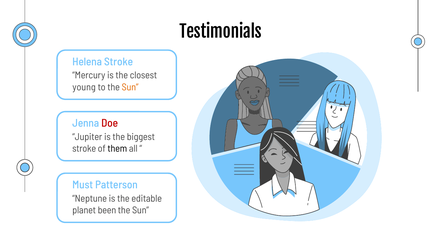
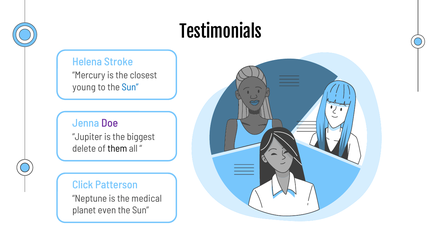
Sun at (130, 87) colour: orange -> blue
Doe colour: red -> purple
stroke at (84, 149): stroke -> delete
Must: Must -> Click
editable: editable -> medical
been: been -> even
